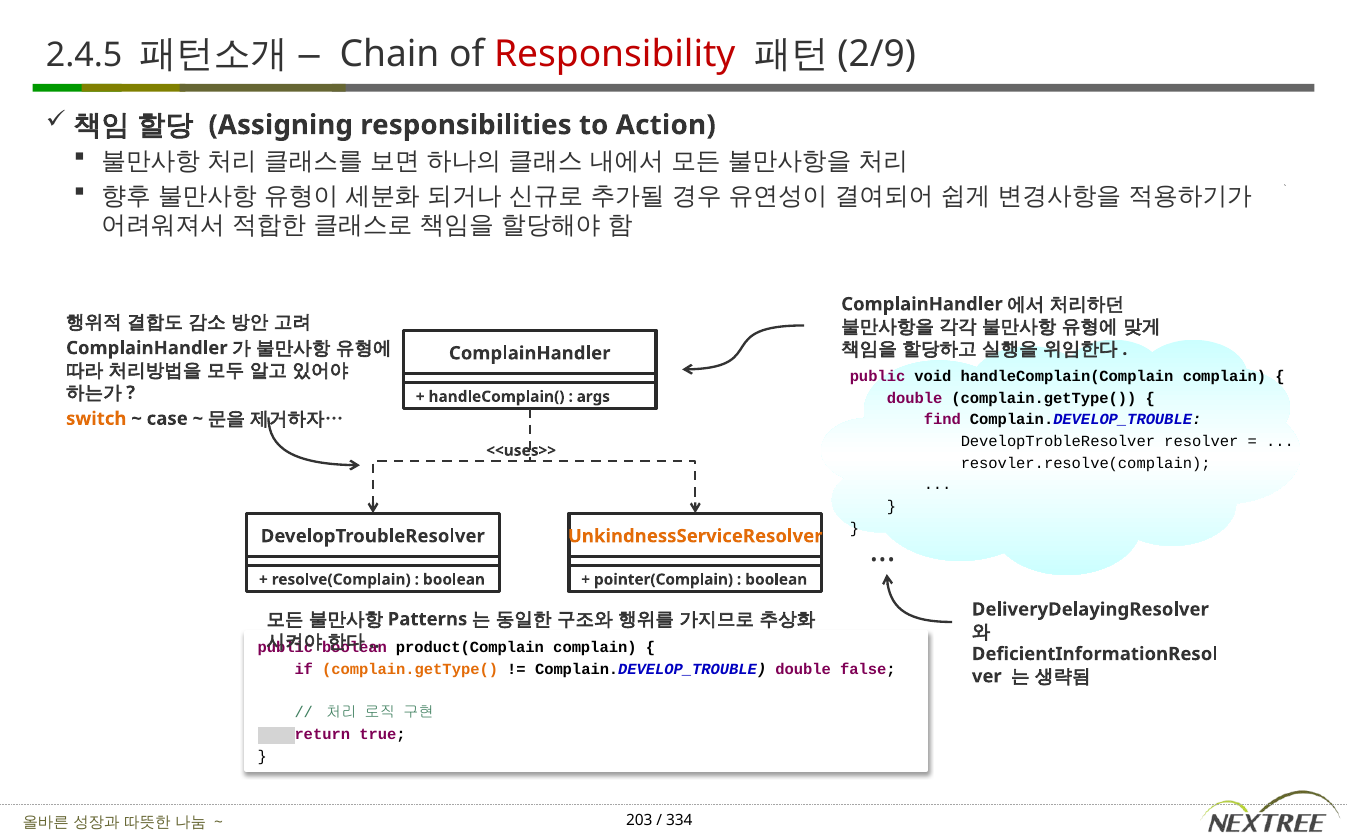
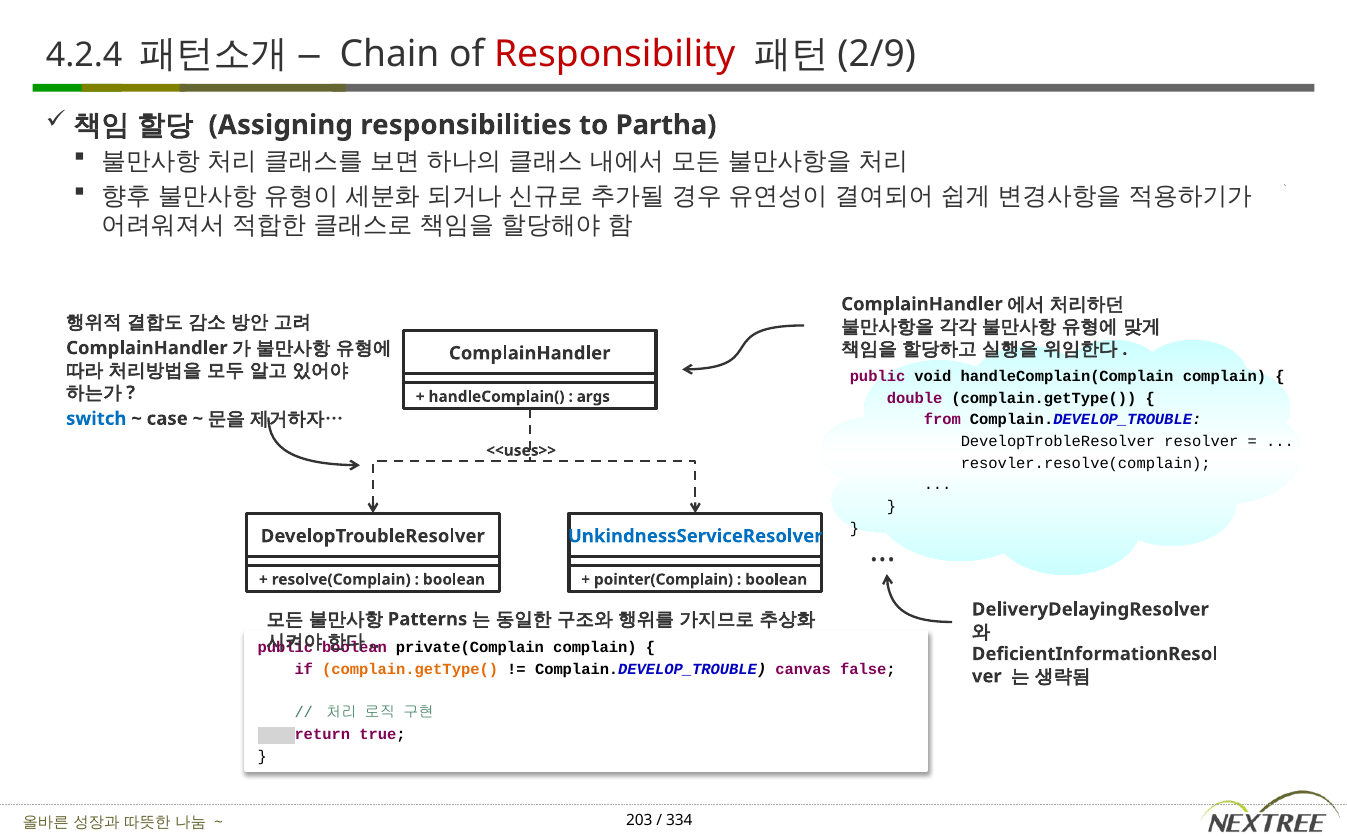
2.4.5: 2.4.5 -> 4.2.4
Action: Action -> Partha
find: find -> from
switch colour: orange -> blue
UnkindnessServiceResolver colour: orange -> blue
product(Complain: product(Complain -> private(Complain
Complain.DEVELOP_TROUBLE double: double -> canvas
